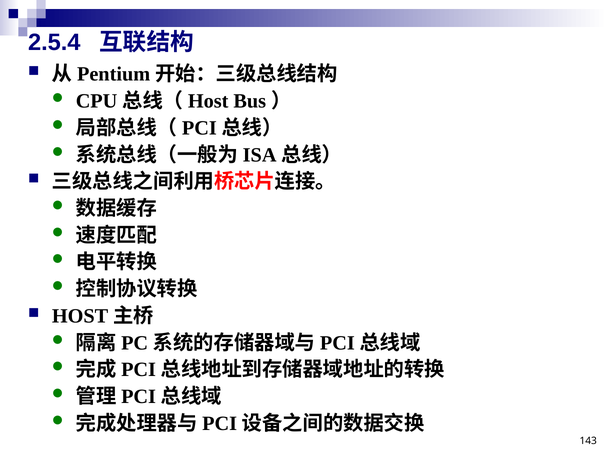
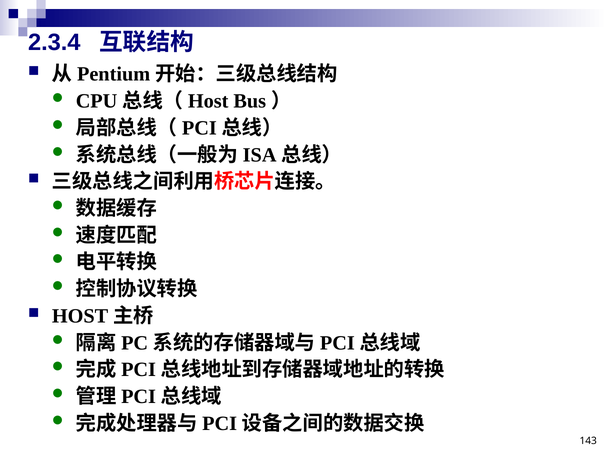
2.5.4: 2.5.4 -> 2.3.4
